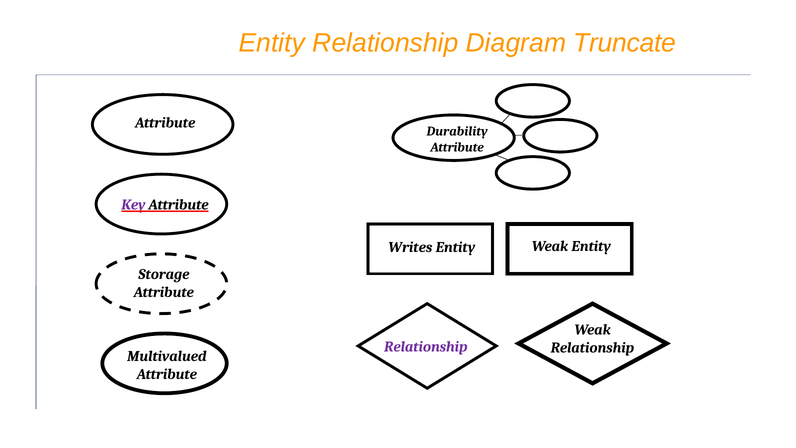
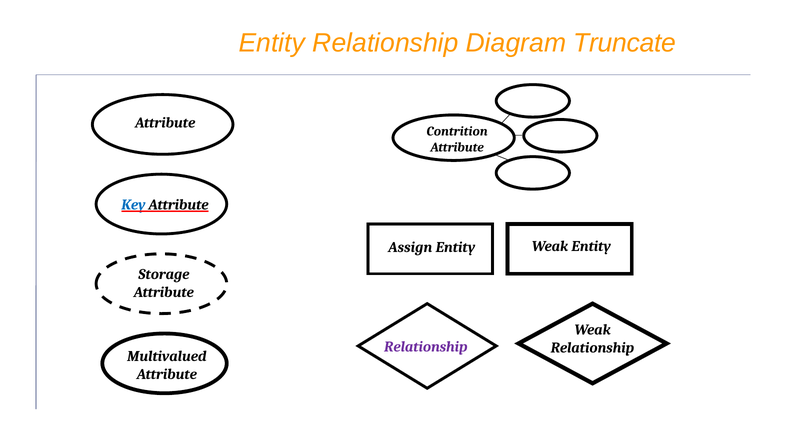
Durability: Durability -> Contrition
Key colour: purple -> blue
Writes: Writes -> Assign
